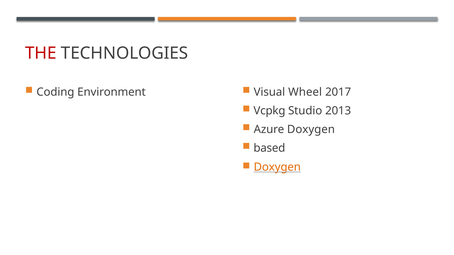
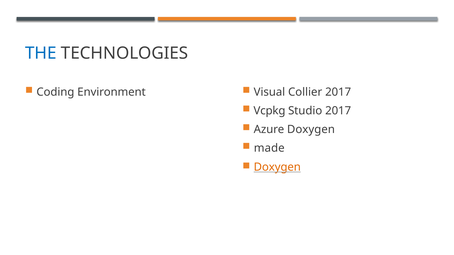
THE colour: red -> blue
Wheel: Wheel -> Collier
Studio 2013: 2013 -> 2017
based: based -> made
